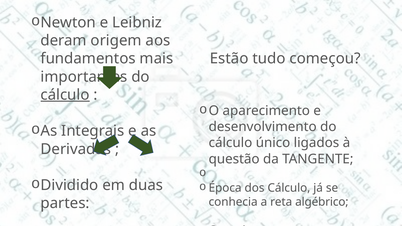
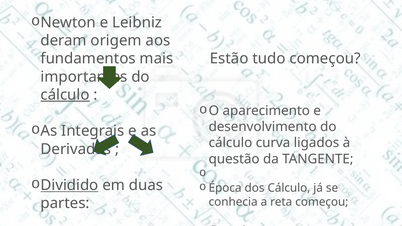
cálculo único: único -> curva
Dividido underline: none -> present
reta algébrico: algébrico -> começou
